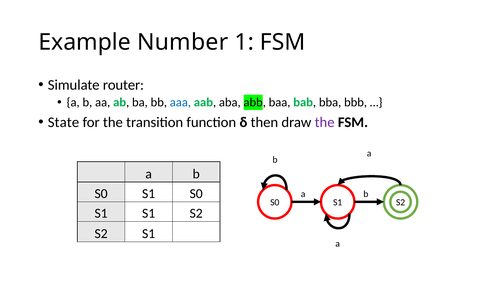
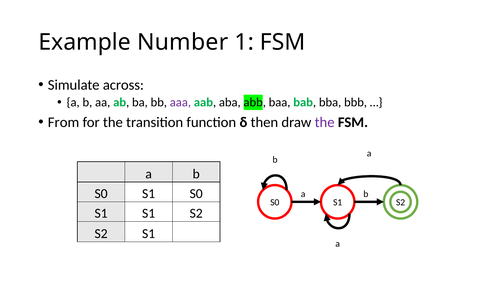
router: router -> across
aaa colour: blue -> purple
State: State -> From
